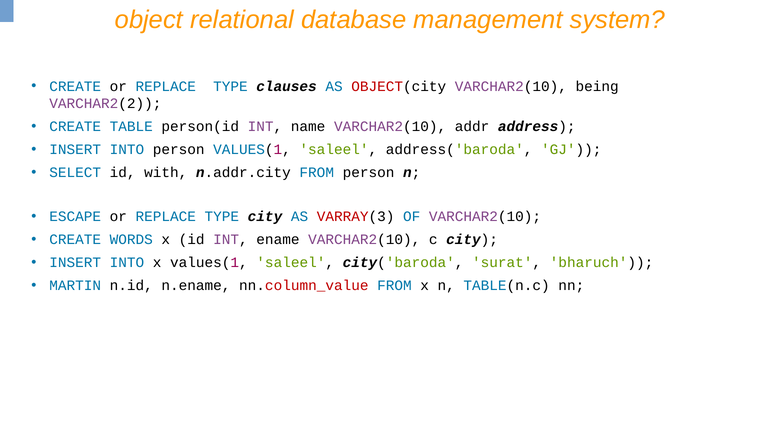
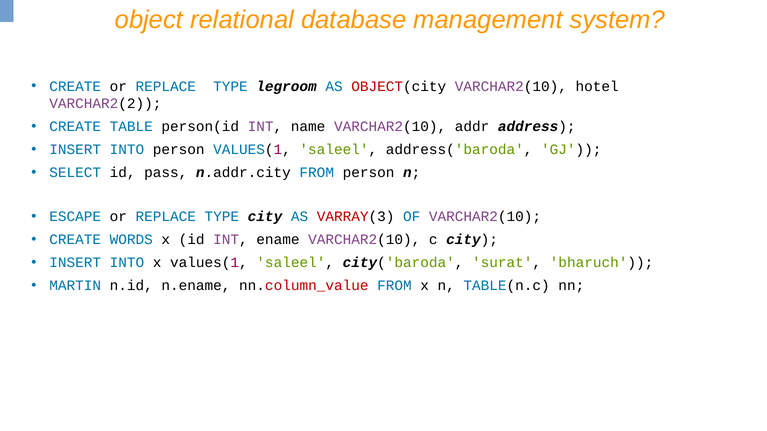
clauses: clauses -> legroom
being: being -> hotel
with: with -> pass
